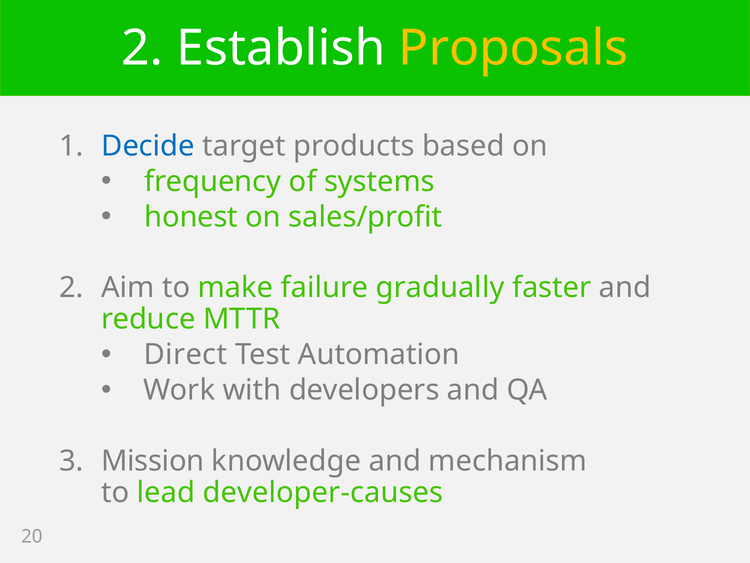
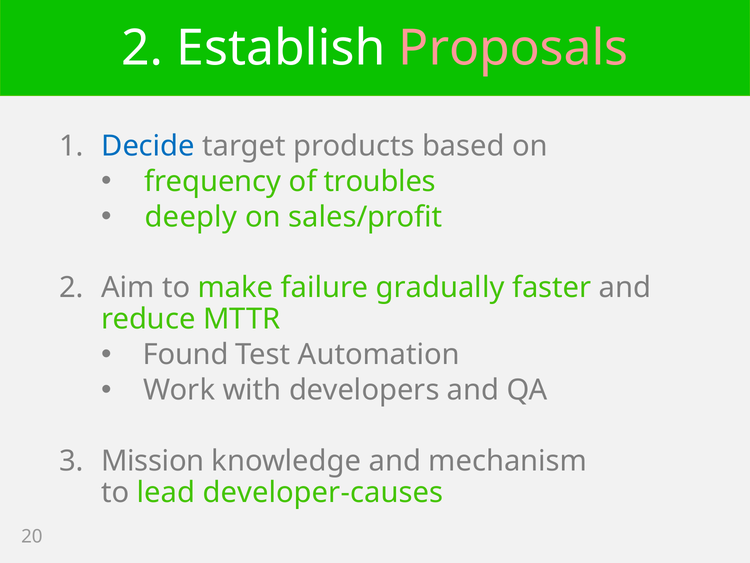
Proposals colour: yellow -> pink
systems: systems -> troubles
honest: honest -> deeply
Direct: Direct -> Found
